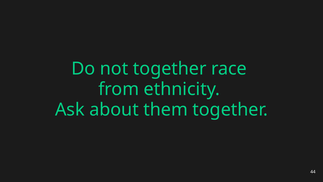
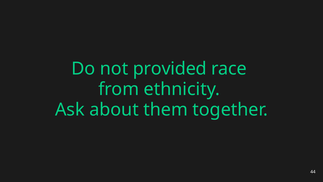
not together: together -> provided
